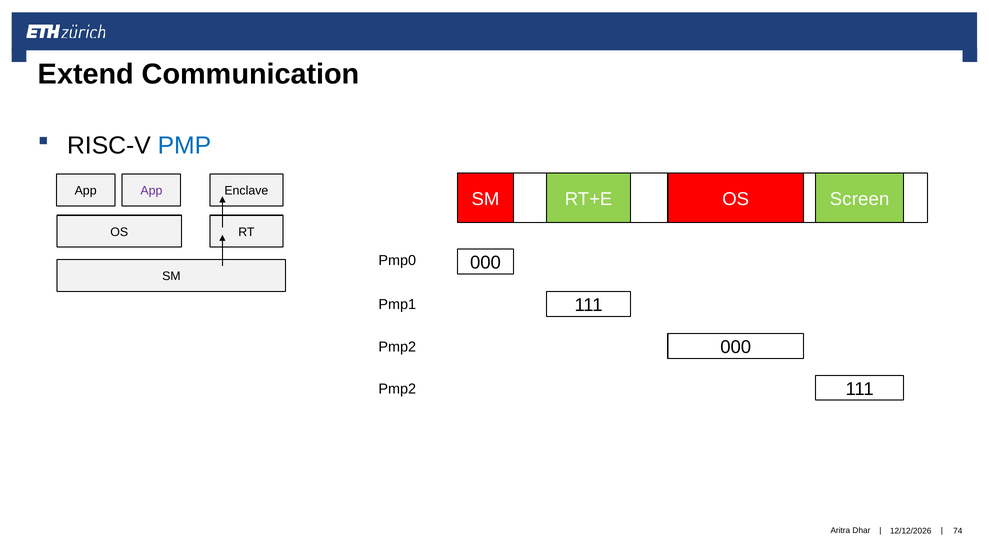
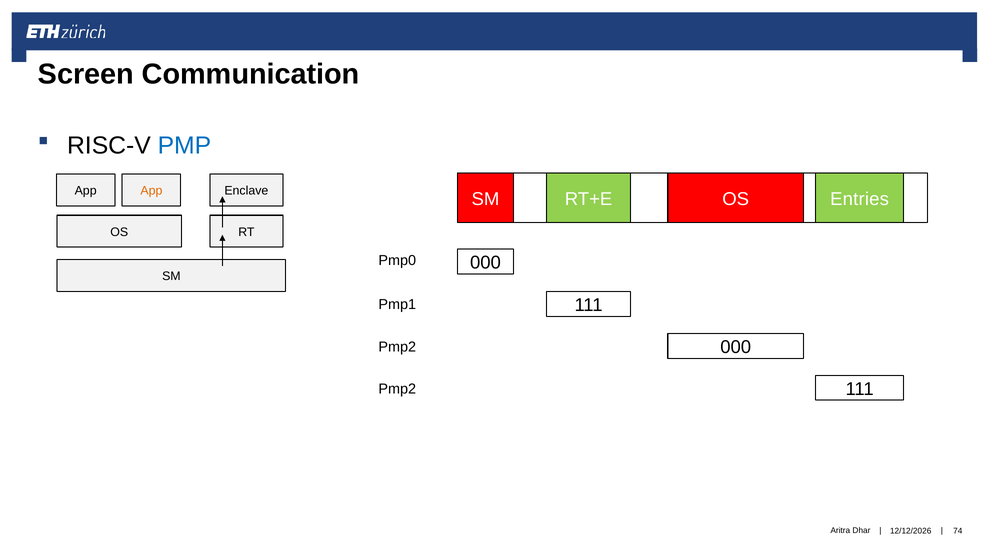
Extend: Extend -> Screen
App at (151, 191) colour: purple -> orange
Screen: Screen -> Entries
